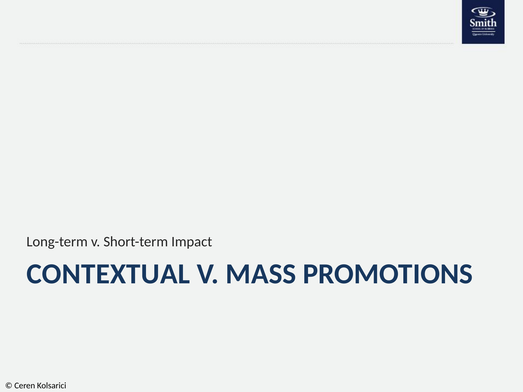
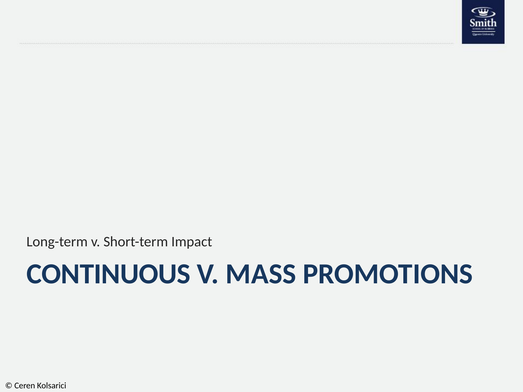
CONTEXTUAL: CONTEXTUAL -> CONTINUOUS
